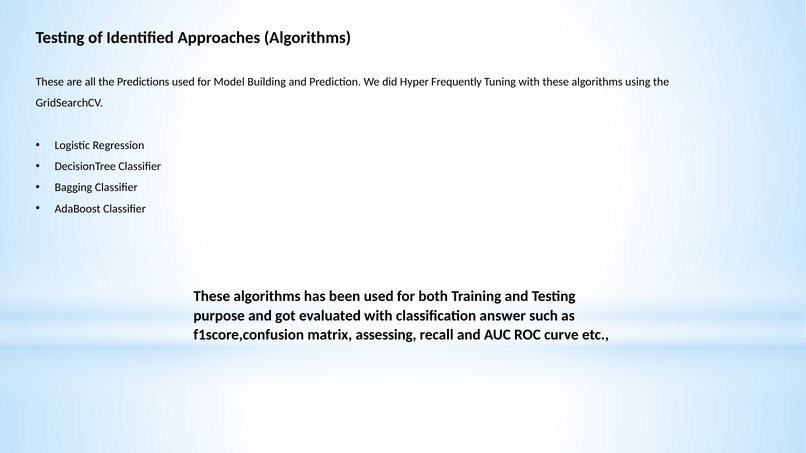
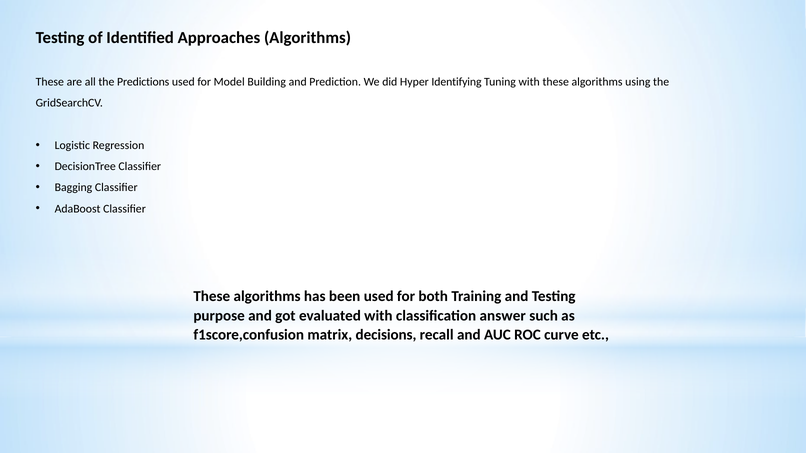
Frequently: Frequently -> Identifying
assessing: assessing -> decisions
